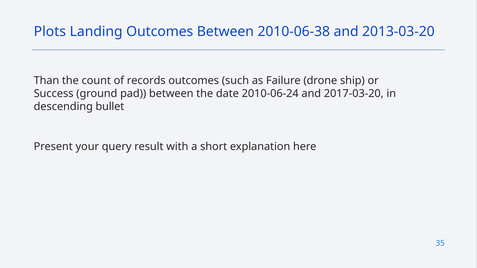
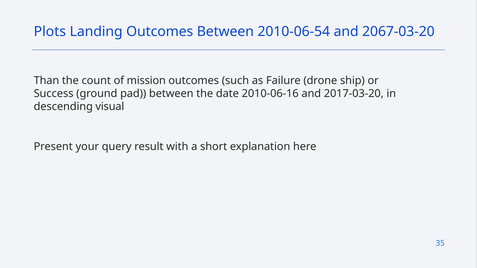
2010-06-38: 2010-06-38 -> 2010-06-54
2013-03-20: 2013-03-20 -> 2067-03-20
records: records -> mission
2010-06-24: 2010-06-24 -> 2010-06-16
bullet: bullet -> visual
